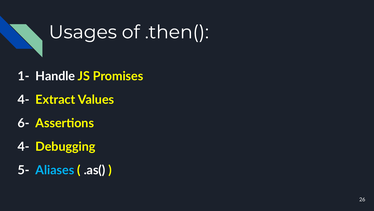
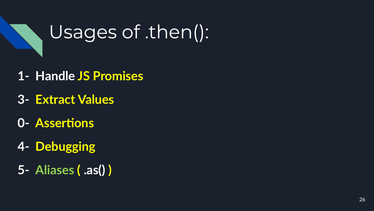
4- at (23, 99): 4- -> 3-
6-: 6- -> 0-
Aliases colour: light blue -> light green
